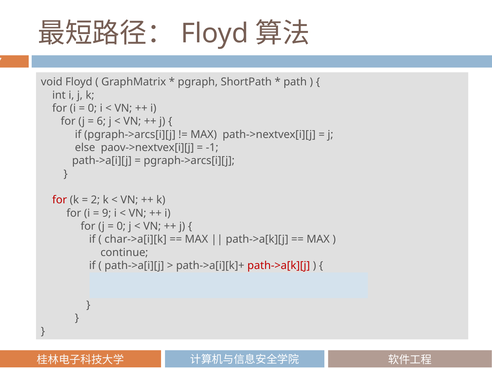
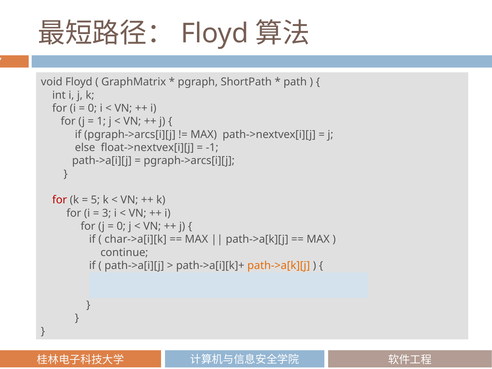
6: 6 -> 1
paov->nextvex[i][j: paov->nextvex[i][j -> float->nextvex[i][j
2: 2 -> 5
9: 9 -> 3
path->a[k][j at (279, 266) colour: red -> orange
